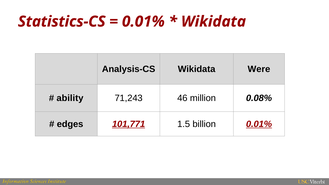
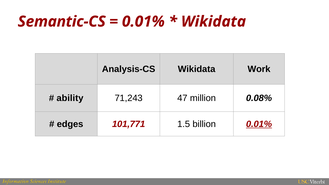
Statistics-CS: Statistics-CS -> Semantic-CS
Were: Were -> Work
46: 46 -> 47
101,771 underline: present -> none
